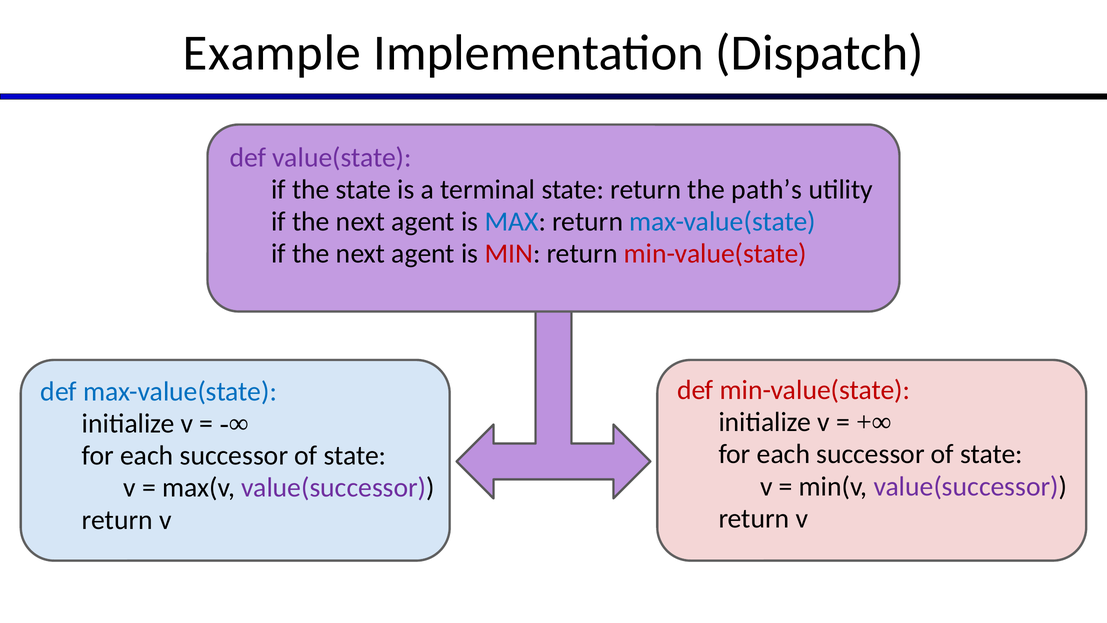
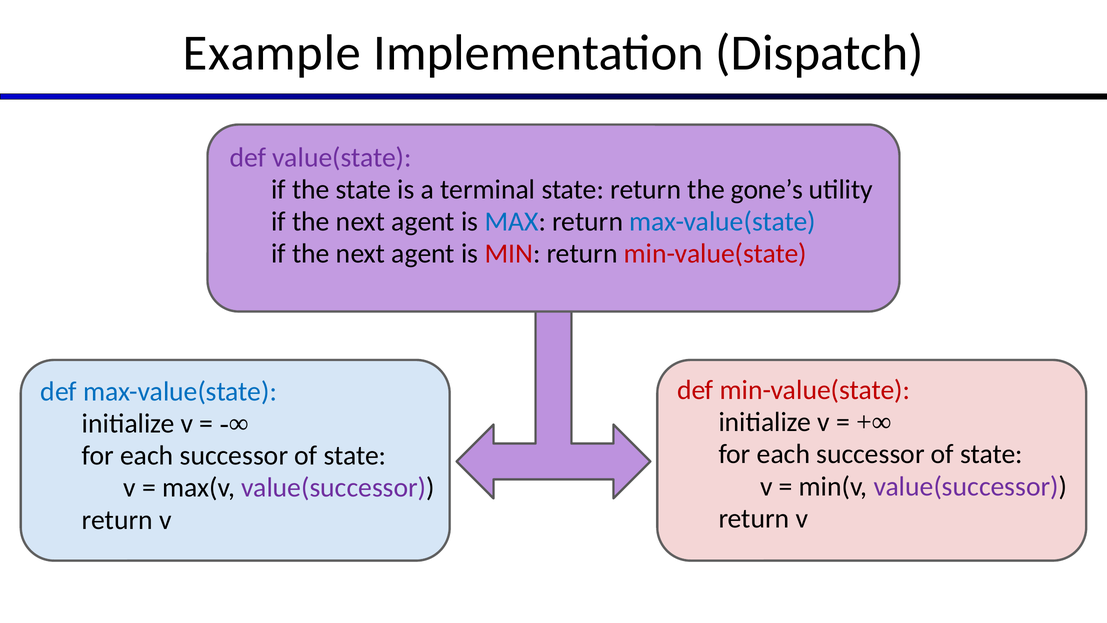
path’s: path’s -> gone’s
